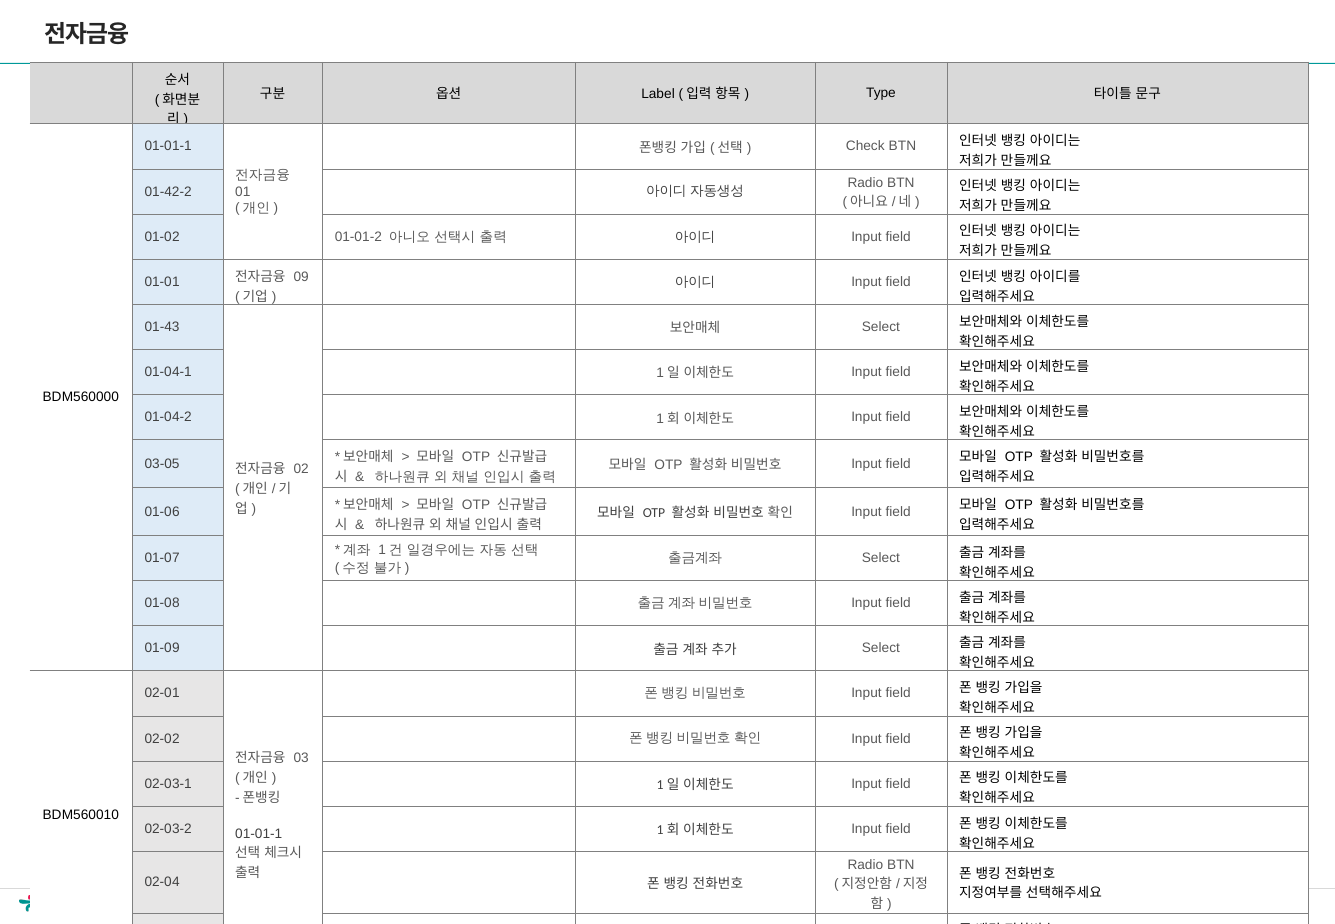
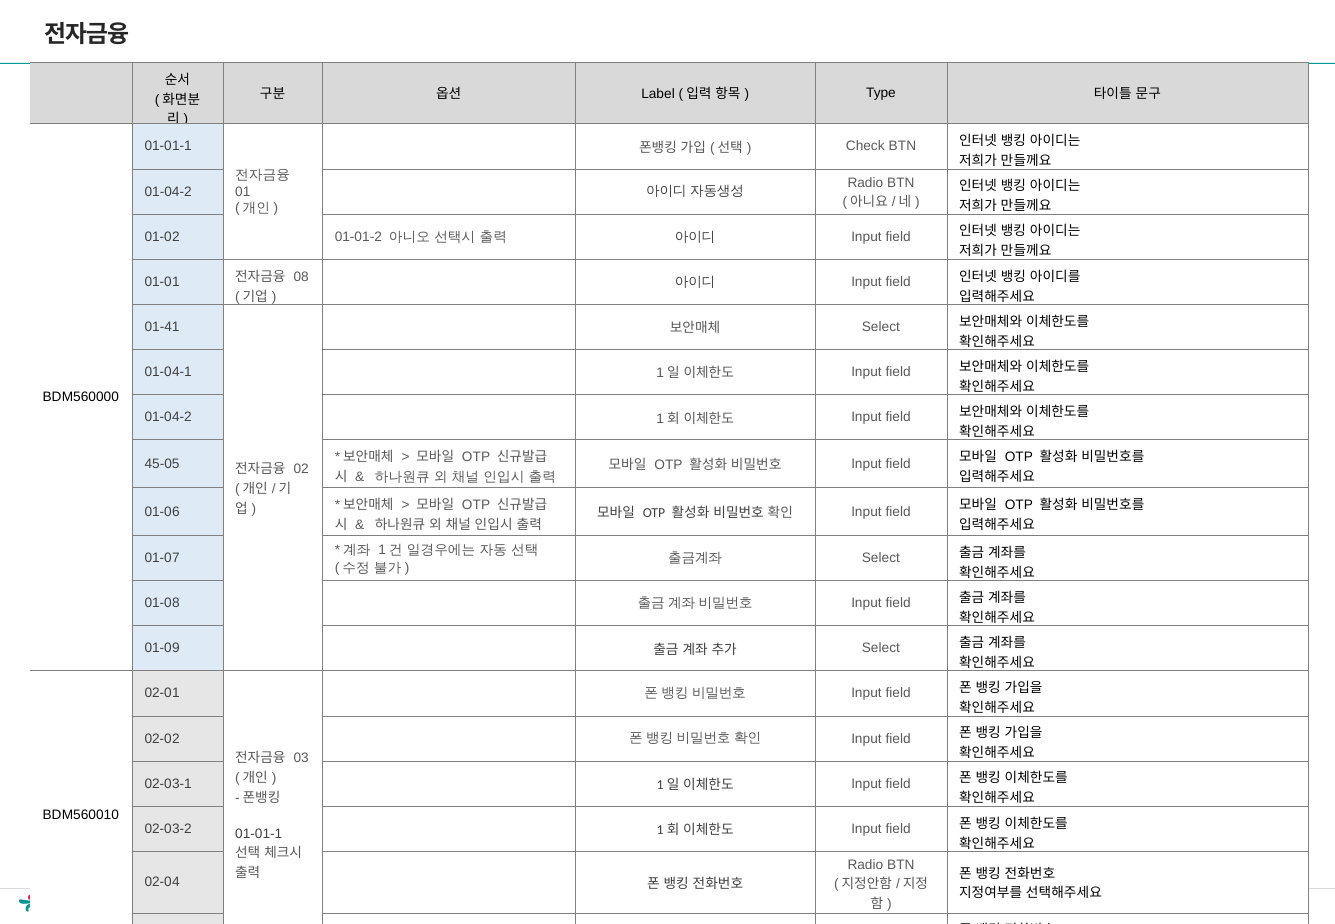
01-42-2 at (168, 192): 01-42-2 -> 01-04-2
09: 09 -> 08
01-43: 01-43 -> 01-41
03-05: 03-05 -> 45-05
